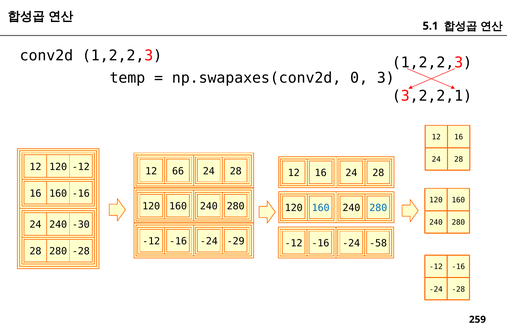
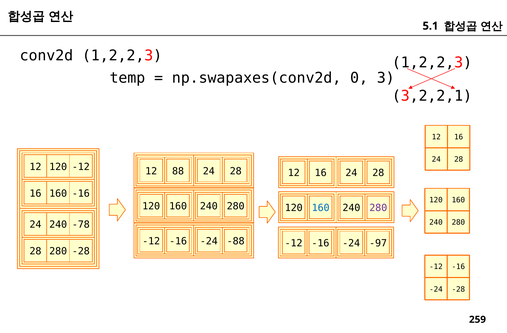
66: 66 -> 88
280 at (378, 208) colour: blue -> purple
-30: -30 -> -78
-29: -29 -> -88
-58: -58 -> -97
